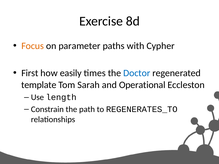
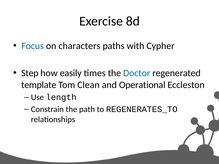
Focus colour: orange -> blue
parameter: parameter -> characters
First: First -> Step
Sarah: Sarah -> Clean
